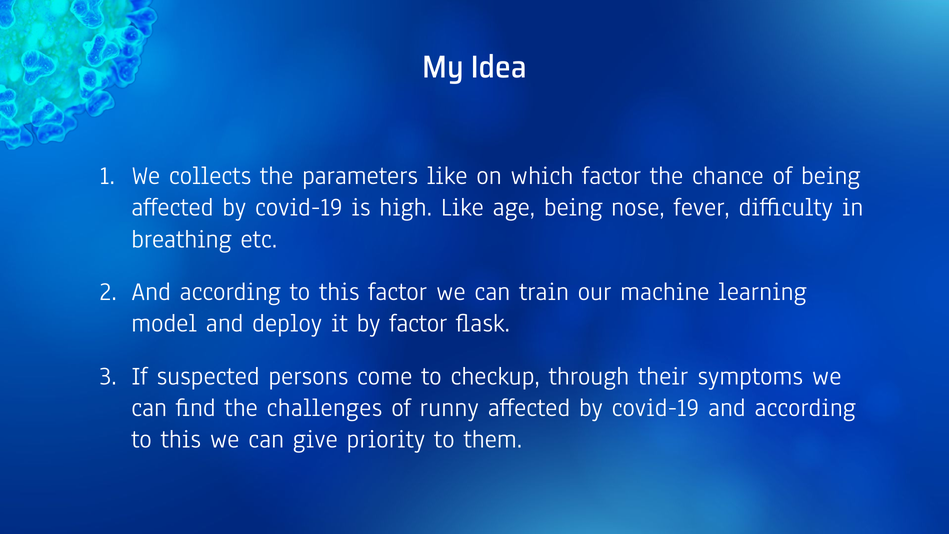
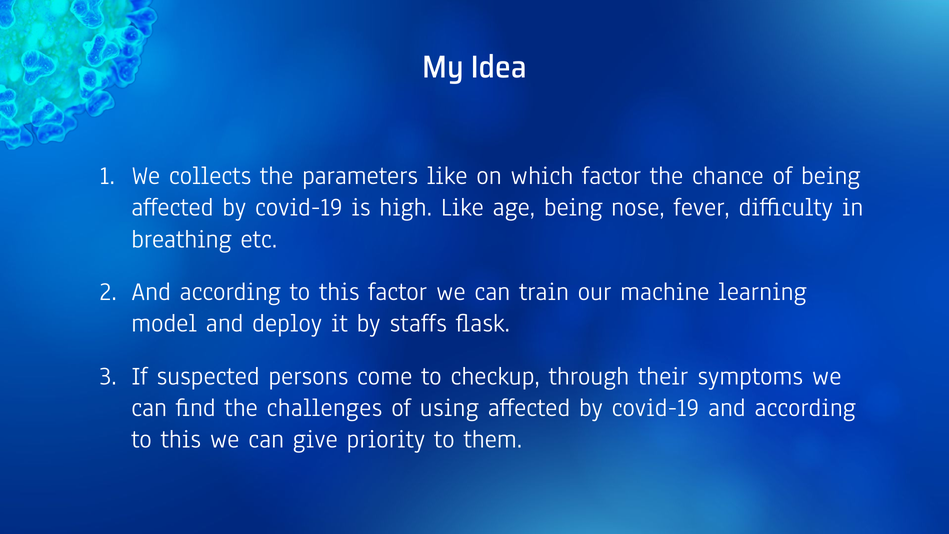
by factor: factor -> staffs
runny: runny -> using
